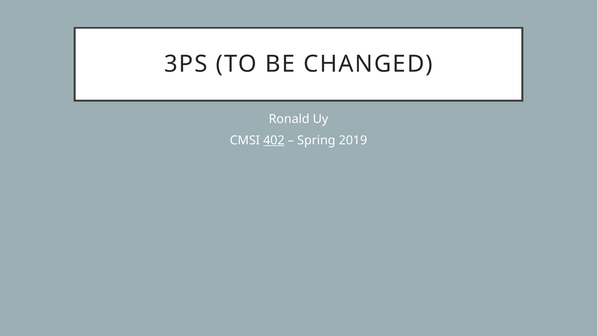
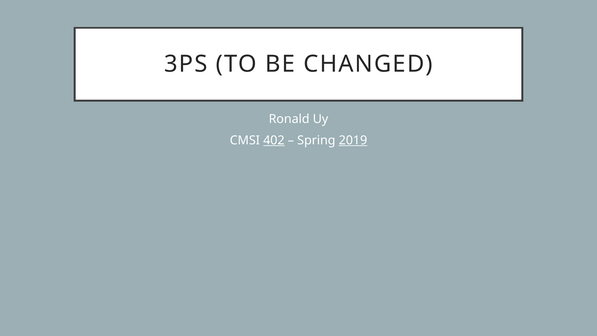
2019 underline: none -> present
